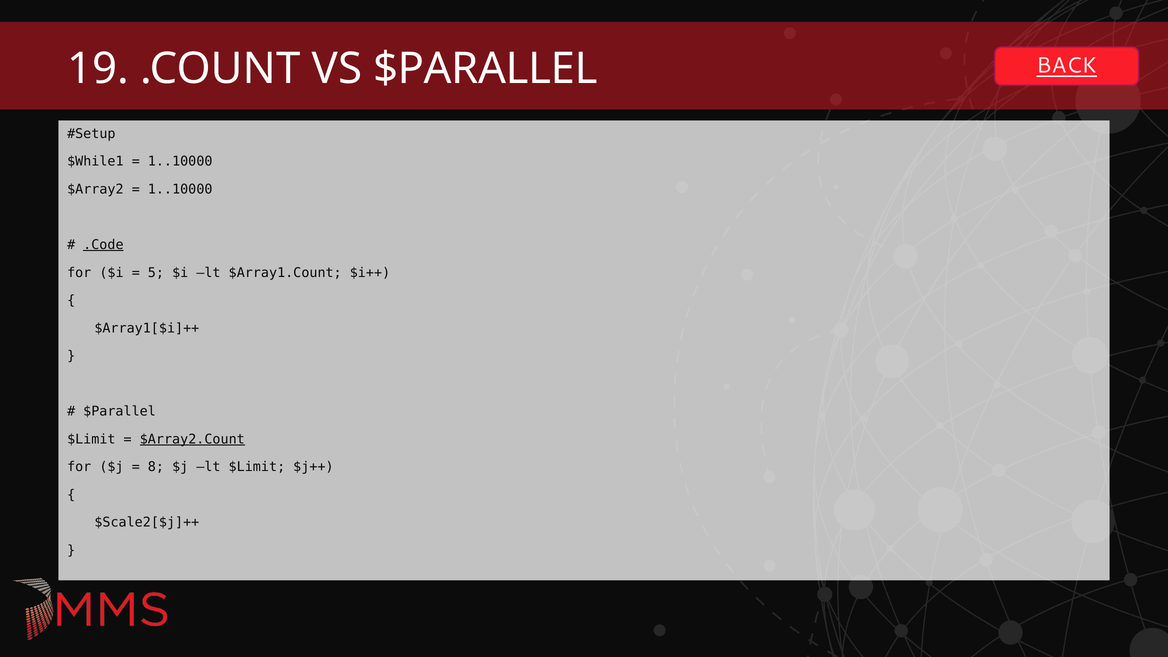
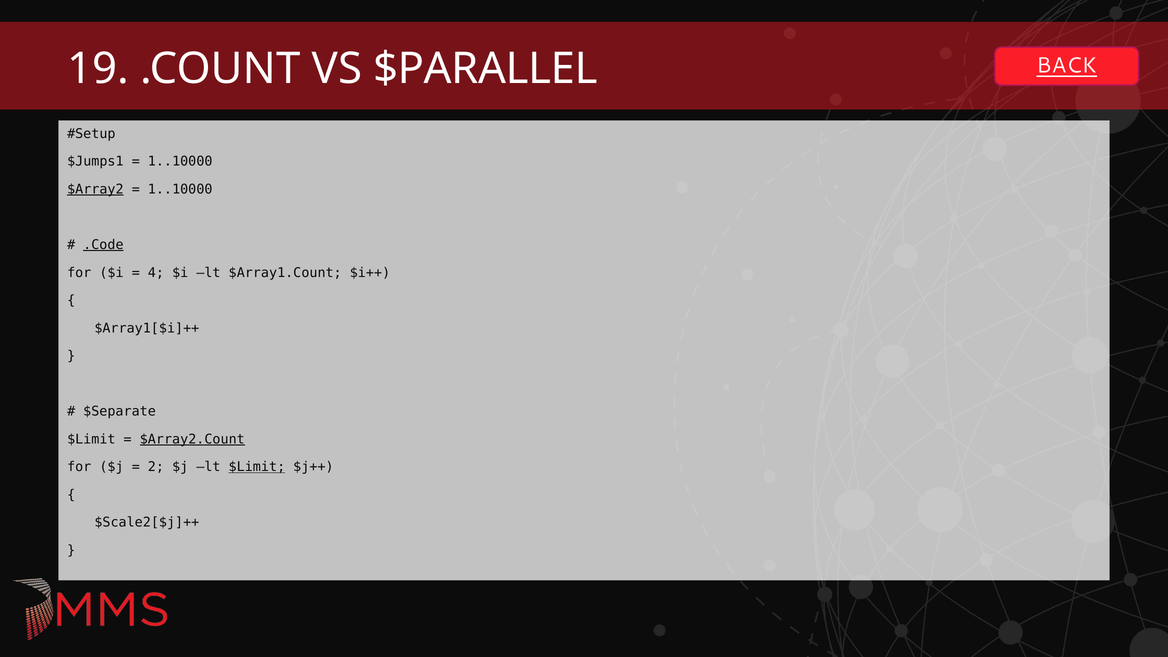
$While1: $While1 -> $Jumps1
$Array2 underline: none -> present
5: 5 -> 4
$Parallel at (120, 411): $Parallel -> $Separate
8: 8 -> 2
$Limit at (257, 467) underline: none -> present
